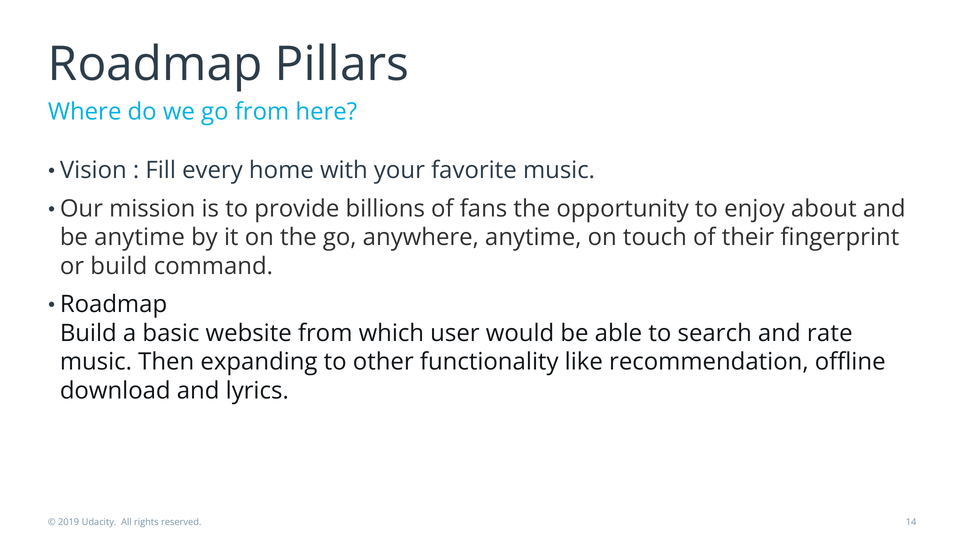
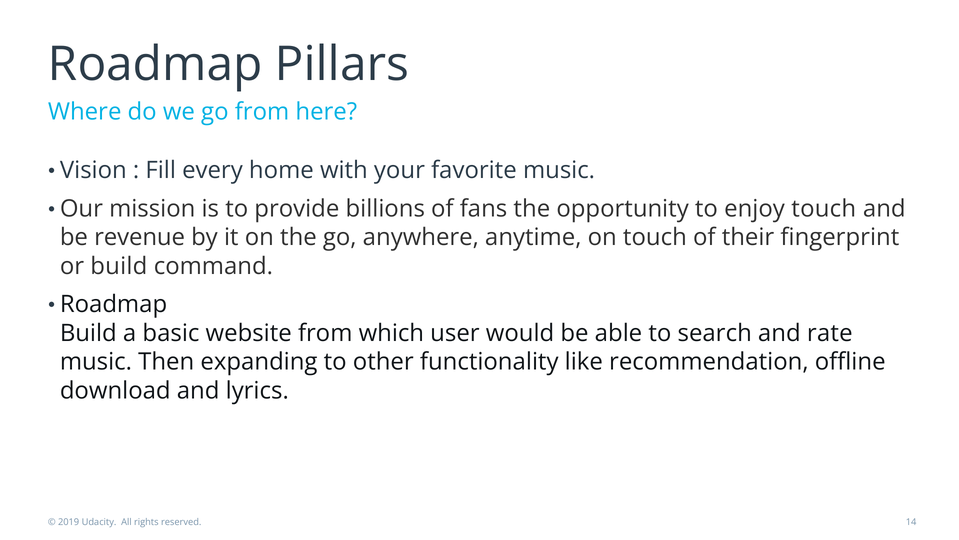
enjoy about: about -> touch
be anytime: anytime -> revenue
